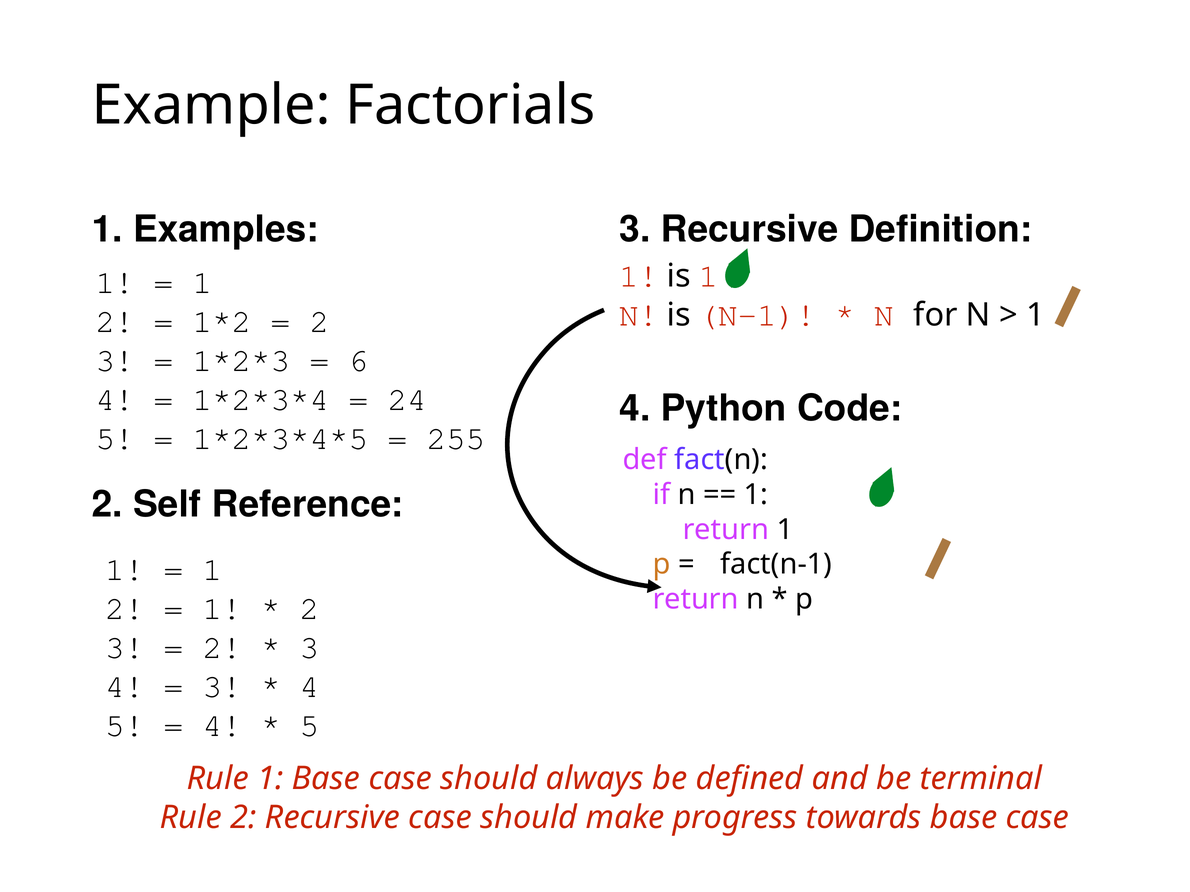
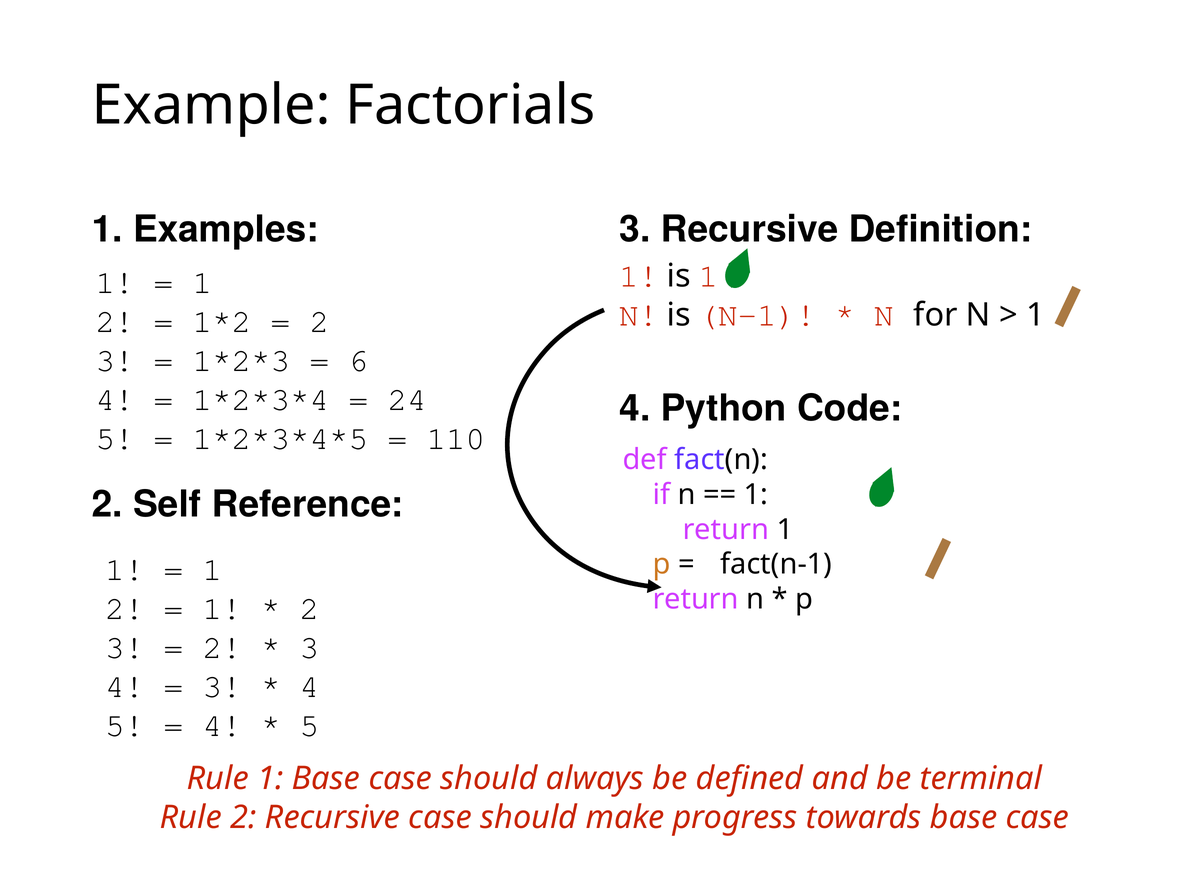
255: 255 -> 110
